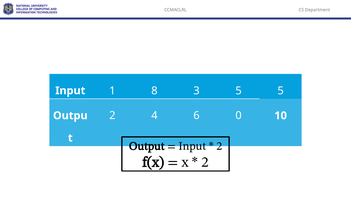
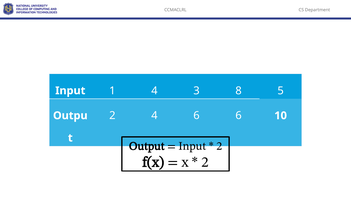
1 8: 8 -> 4
3 5: 5 -> 8
6 0: 0 -> 6
